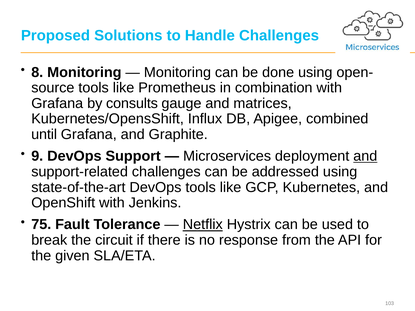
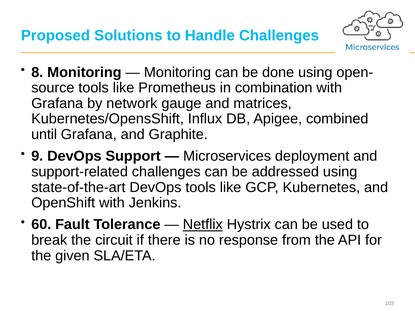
consults: consults -> network
and at (365, 156) underline: present -> none
75: 75 -> 60
